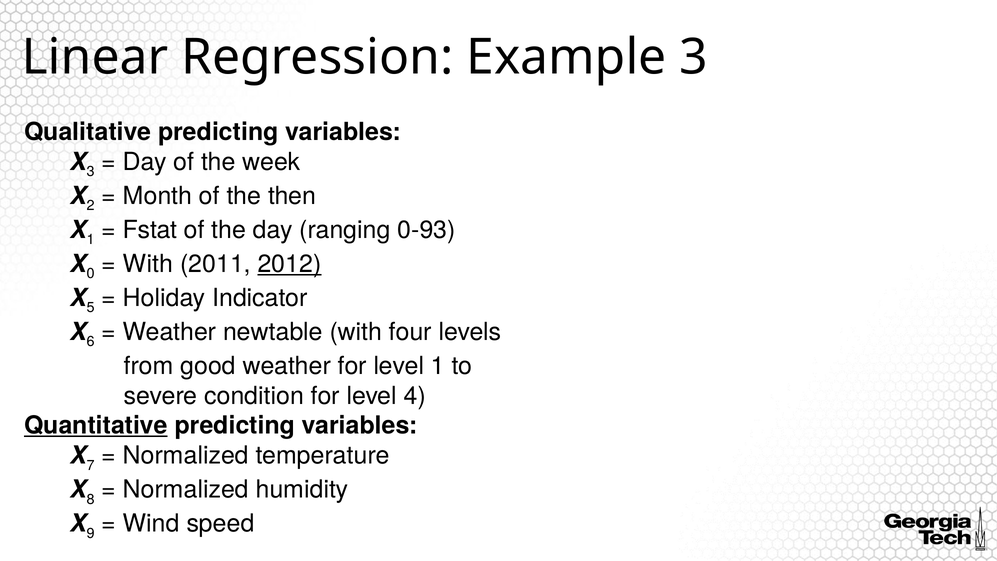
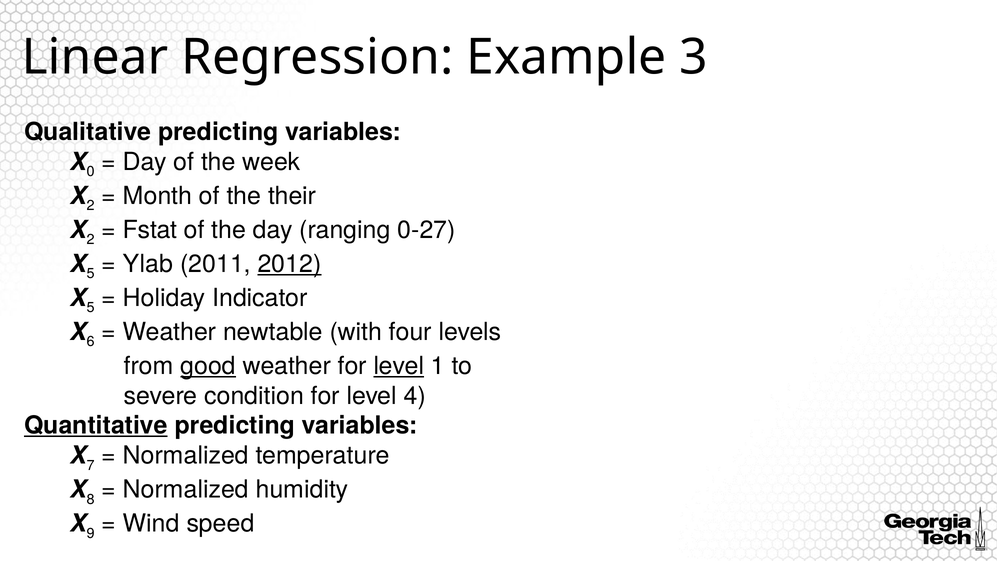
3 at (91, 172): 3 -> 0
then: then -> their
1 at (91, 240): 1 -> 2
0-93: 0-93 -> 0-27
0 at (91, 273): 0 -> 5
With at (148, 264): With -> Ylab
good underline: none -> present
level at (399, 366) underline: none -> present
